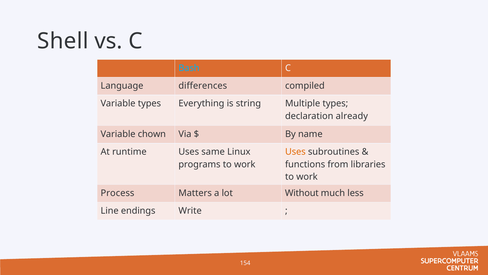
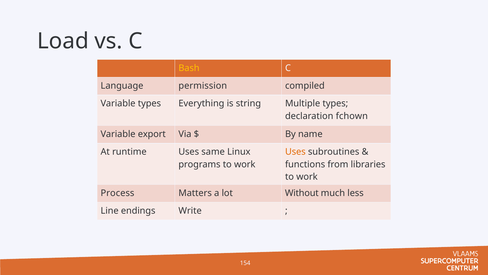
Shell: Shell -> Load
Bash colour: light blue -> yellow
differences: differences -> permission
already: already -> fchown
chown: chown -> export
